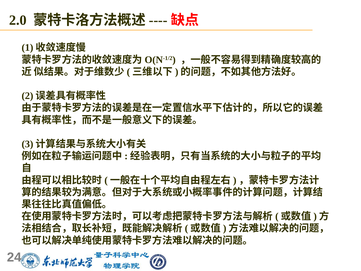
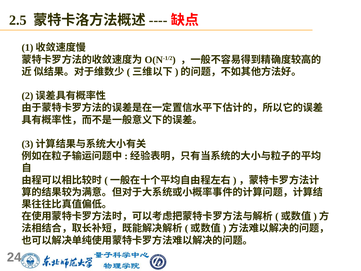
2.0: 2.0 -> 2.5
